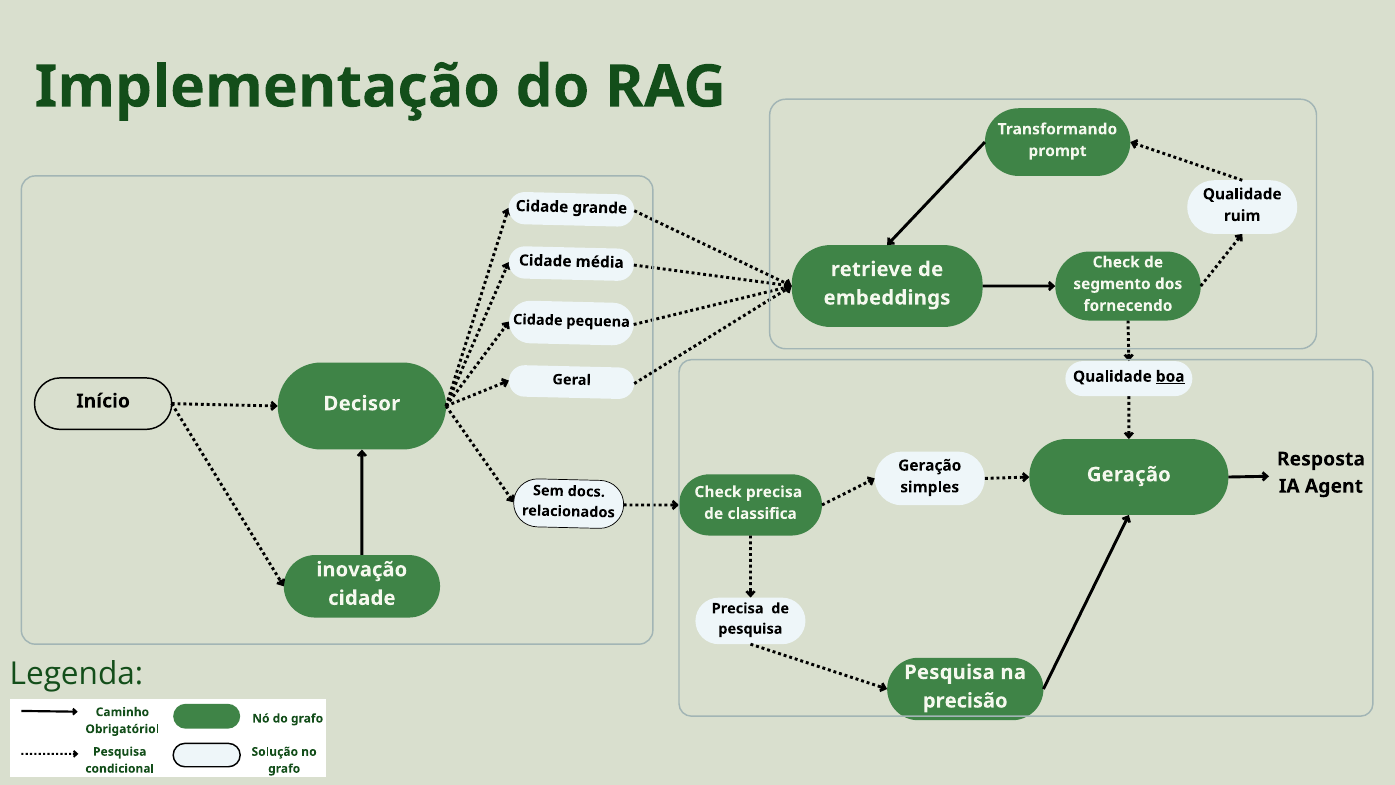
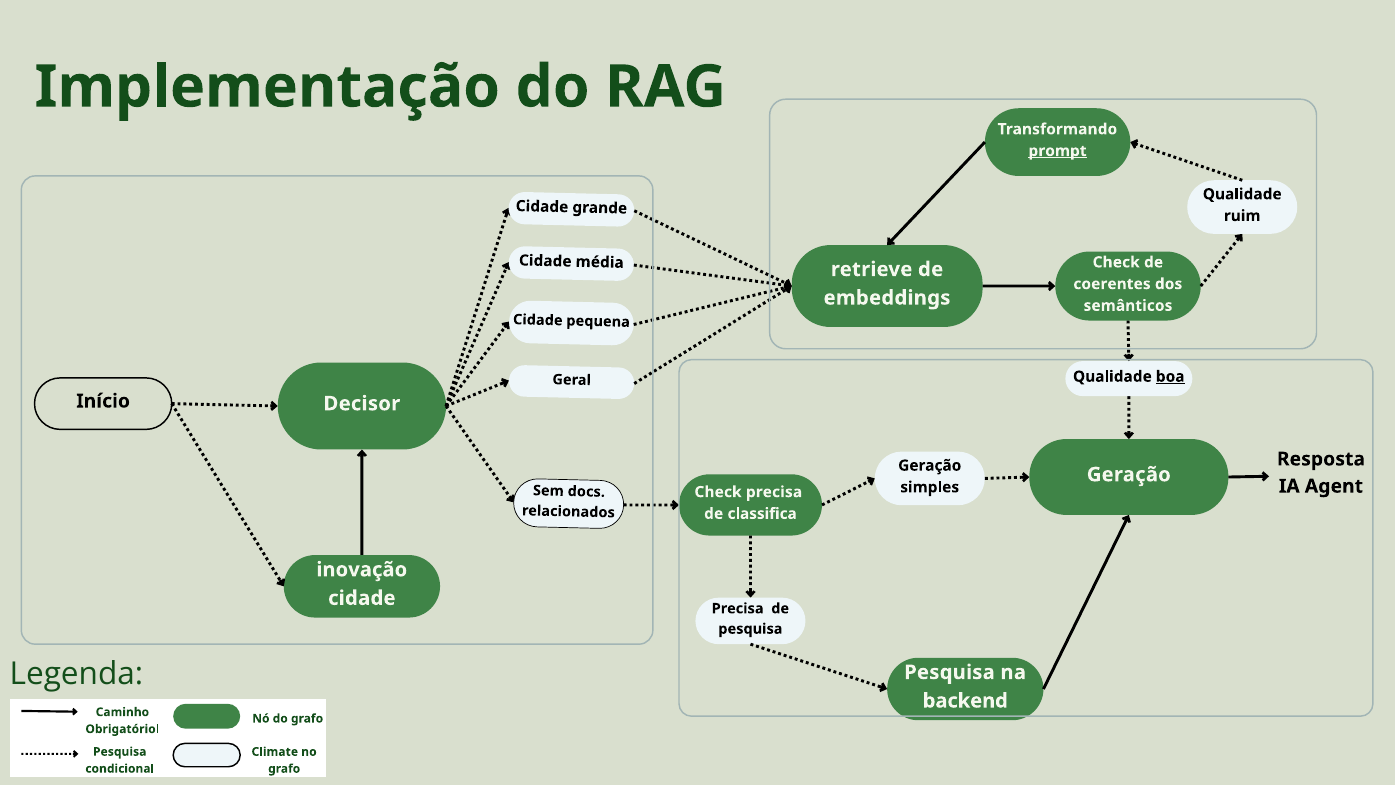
prompt underline: none -> present
segmento: segmento -> coerentes
fornecendo: fornecendo -> semânticos
precisão: precisão -> backend
Solução: Solução -> Climate
